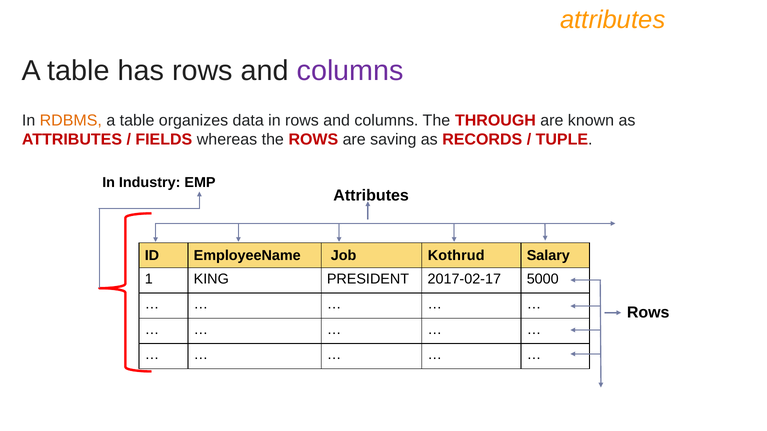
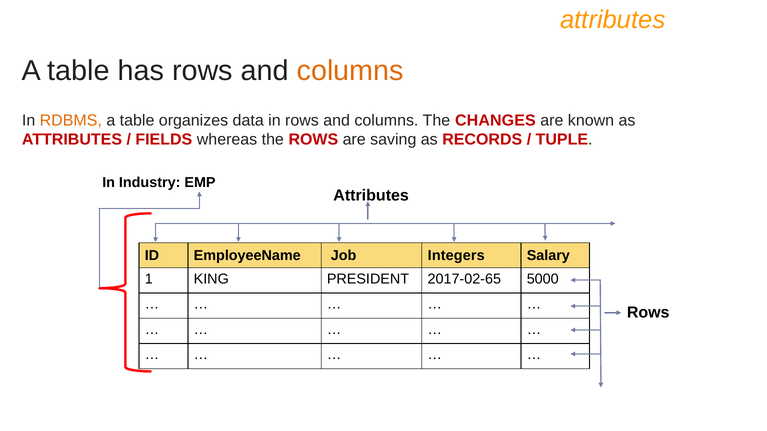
columns at (350, 71) colour: purple -> orange
THROUGH: THROUGH -> CHANGES
Kothrud: Kothrud -> Integers
2017-02-17: 2017-02-17 -> 2017-02-65
